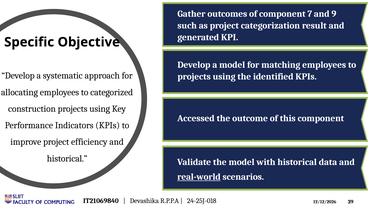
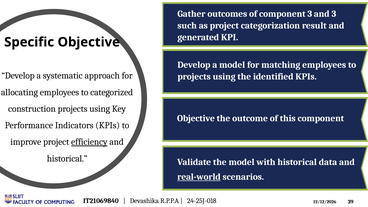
component 7: 7 -> 3
and 9: 9 -> 3
Accessed at (196, 118): Accessed -> Objective
efficiency underline: none -> present
